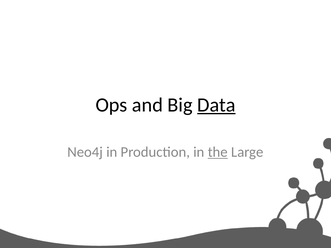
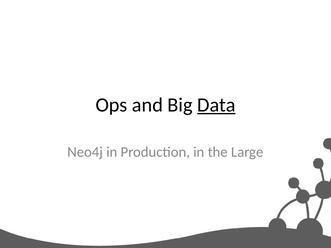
the underline: present -> none
